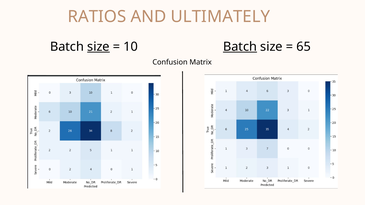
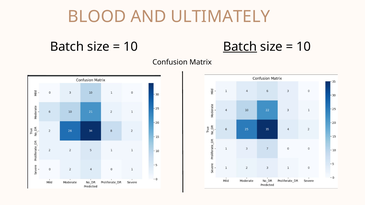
RATIOS: RATIOS -> BLOOD
size at (98, 47) underline: present -> none
65 at (304, 47): 65 -> 10
